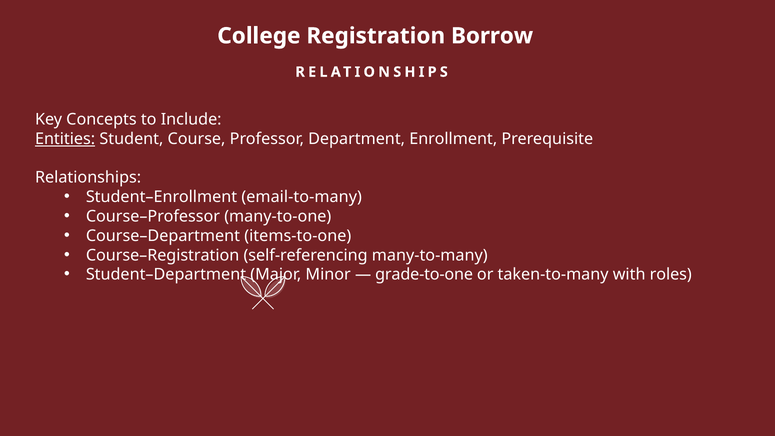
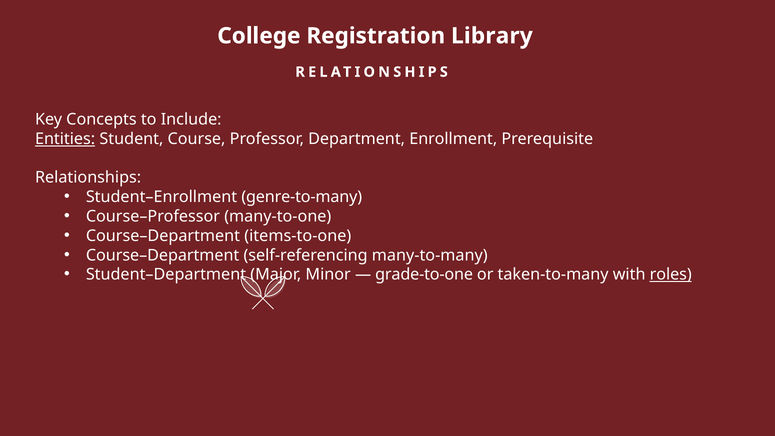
Borrow: Borrow -> Library
email-to-many: email-to-many -> genre-to-many
Course–Registration at (163, 255): Course–Registration -> Course–Department
roles underline: none -> present
